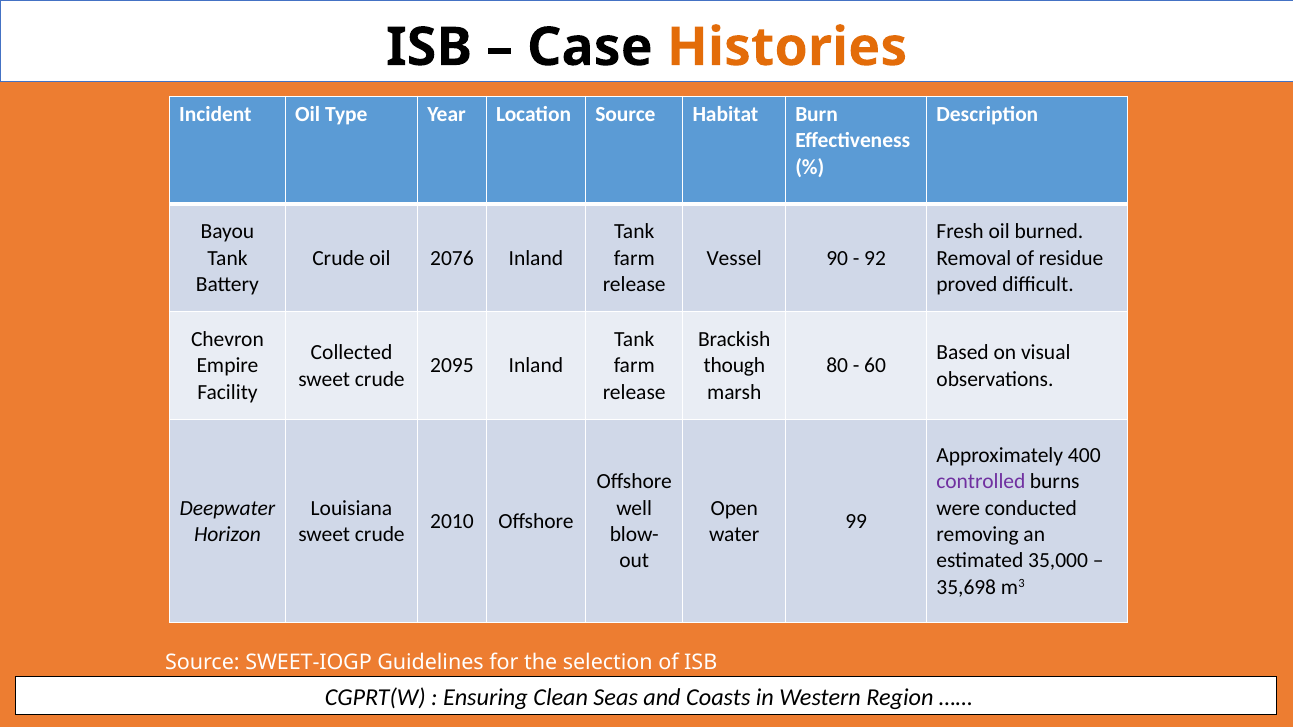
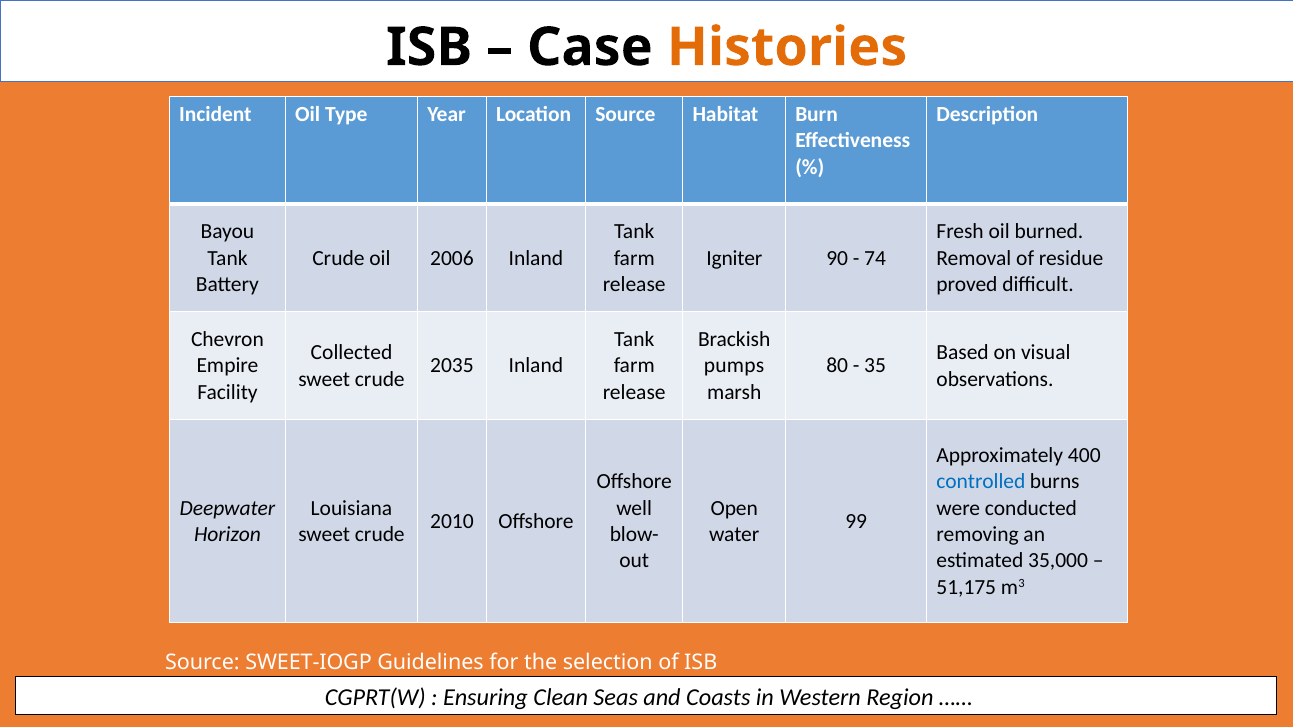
2076: 2076 -> 2006
Vessel: Vessel -> Igniter
92: 92 -> 74
2095: 2095 -> 2035
though: though -> pumps
60: 60 -> 35
controlled colour: purple -> blue
35,698: 35,698 -> 51,175
